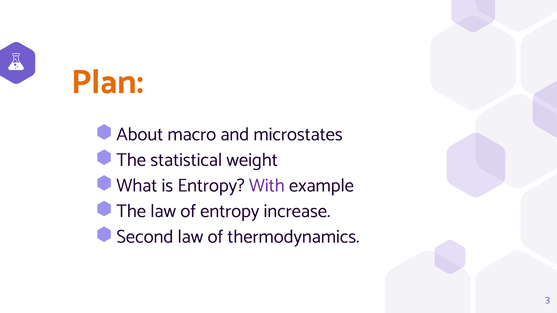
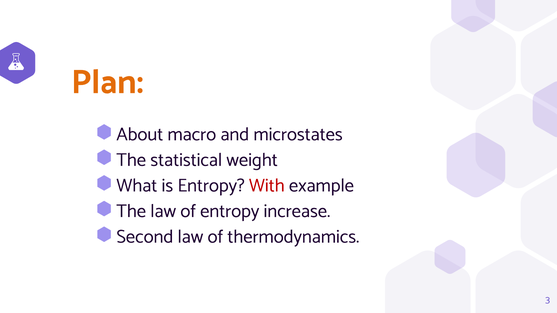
With colour: purple -> red
